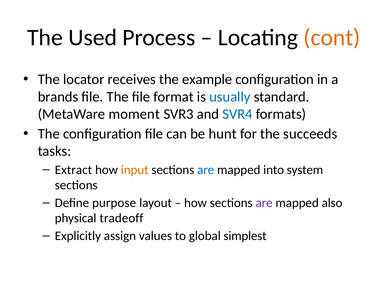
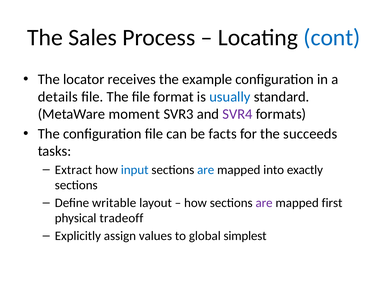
Used: Used -> Sales
cont colour: orange -> blue
brands: brands -> details
SVR4 colour: blue -> purple
hunt: hunt -> facts
input colour: orange -> blue
system: system -> exactly
purpose: purpose -> writable
also: also -> first
